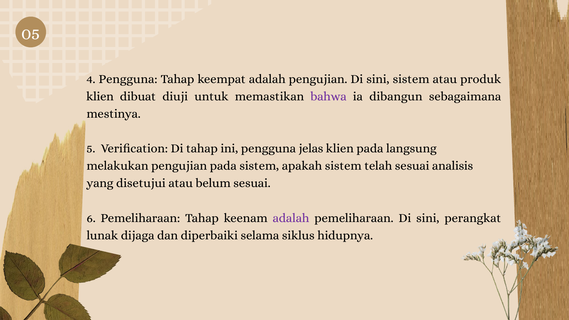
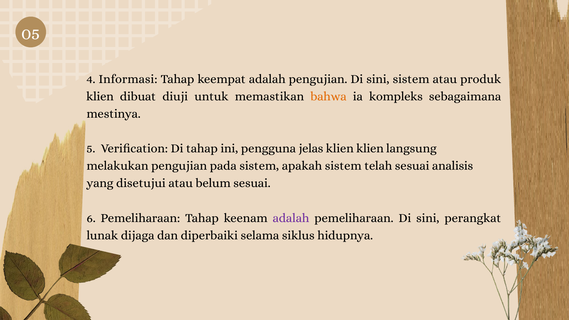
4 Pengguna: Pengguna -> Informasi
bahwa colour: purple -> orange
dibangun: dibangun -> kompleks
klien pada: pada -> klien
